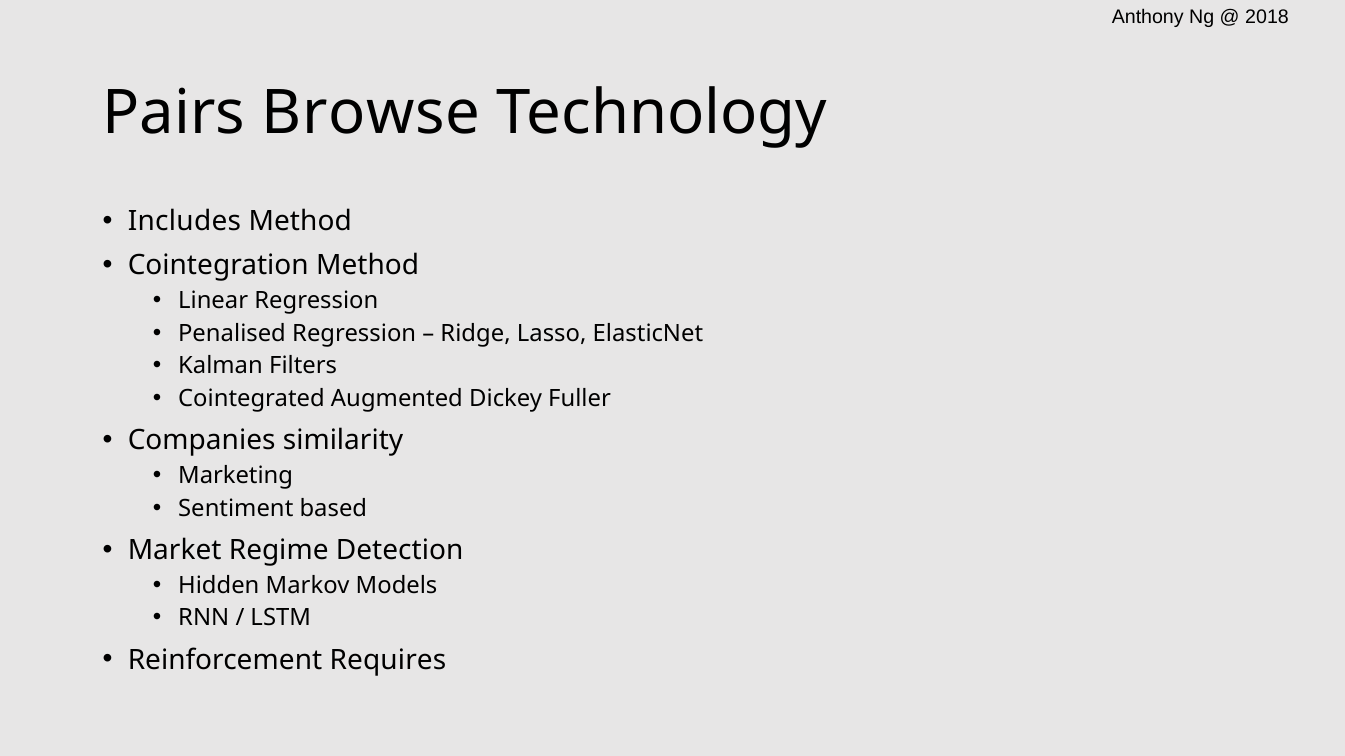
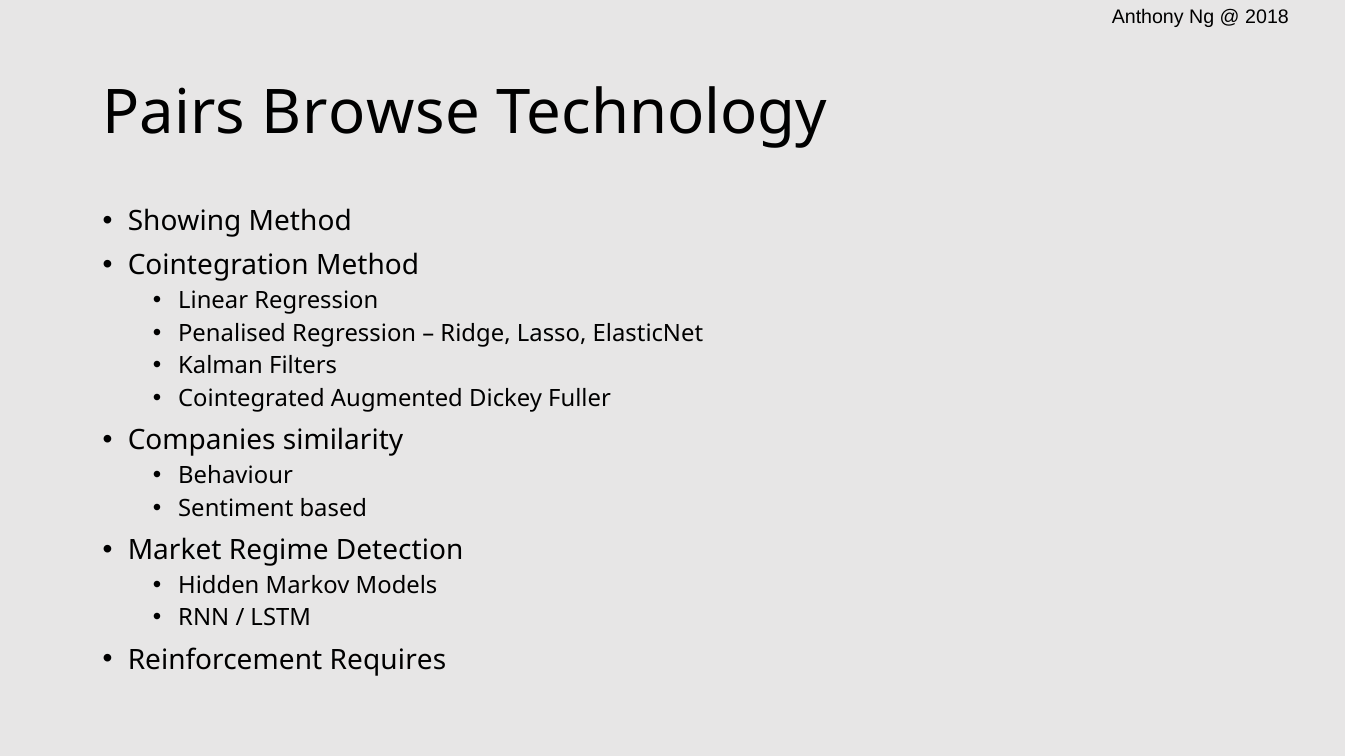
Includes: Includes -> Showing
Marketing: Marketing -> Behaviour
